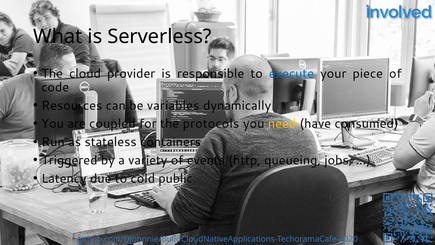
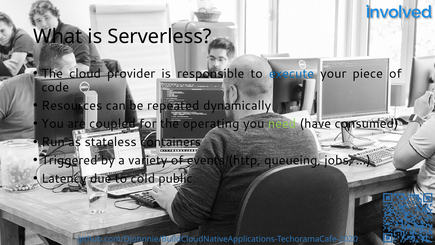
variables: variables -> repeated
protocols: protocols -> operating
need colour: yellow -> light green
